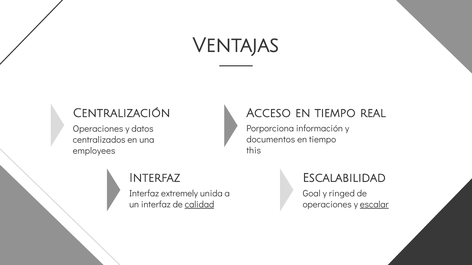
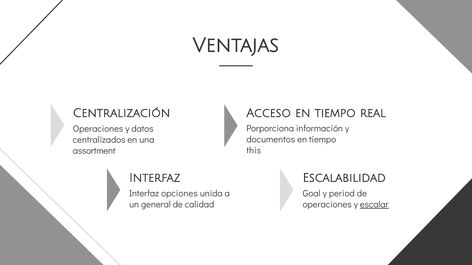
employees: employees -> assortment
ringed: ringed -> period
extremely: extremely -> opciones
un interfaz: interfaz -> general
calidad underline: present -> none
